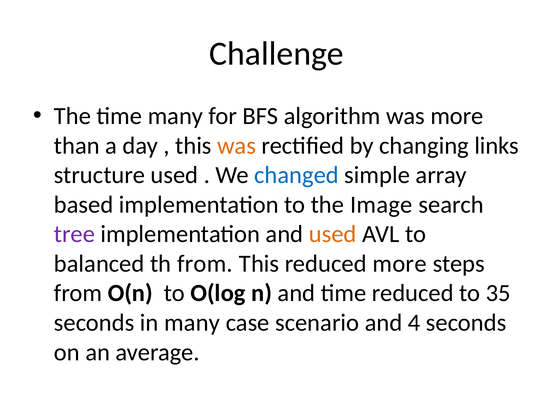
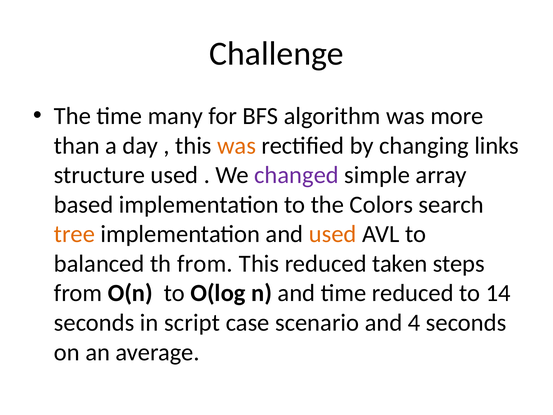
changed colour: blue -> purple
Image: Image -> Colors
tree colour: purple -> orange
reduced more: more -> taken
35: 35 -> 14
in many: many -> script
